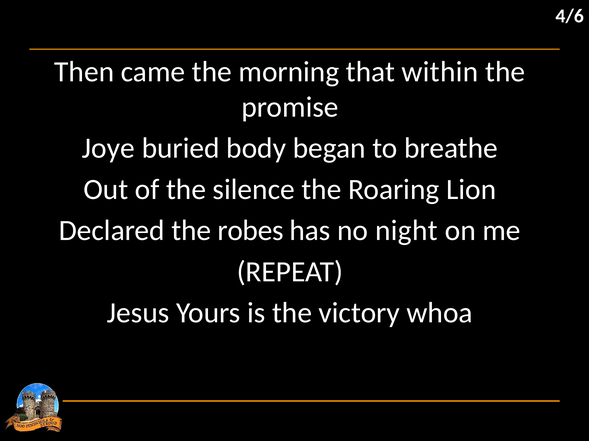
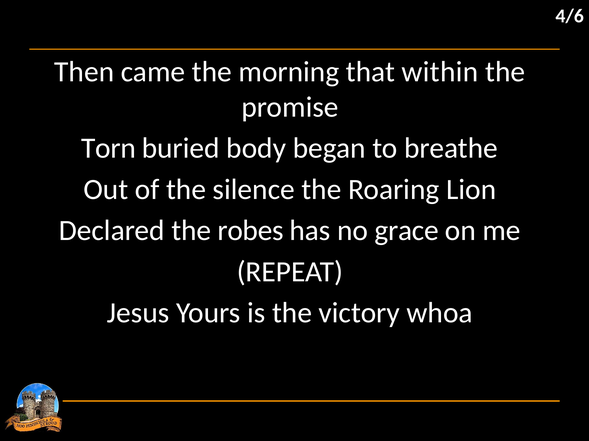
Joye: Joye -> Torn
night: night -> grace
